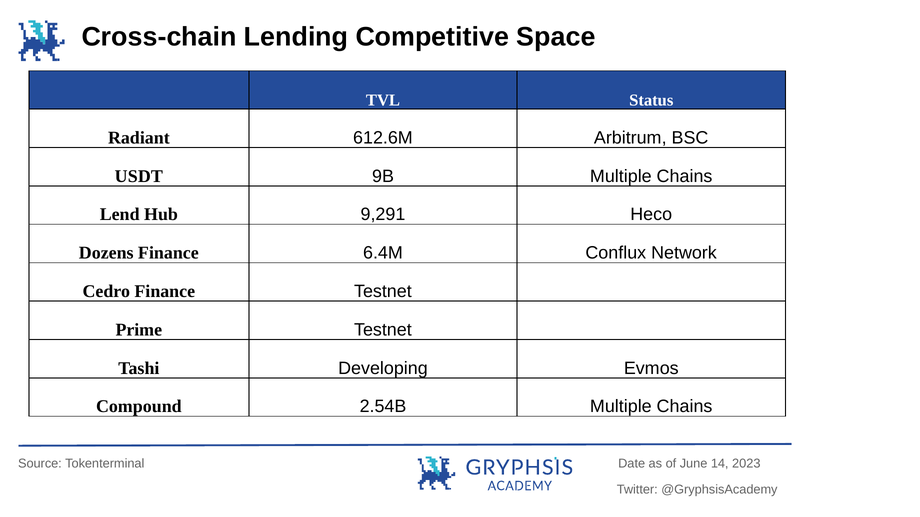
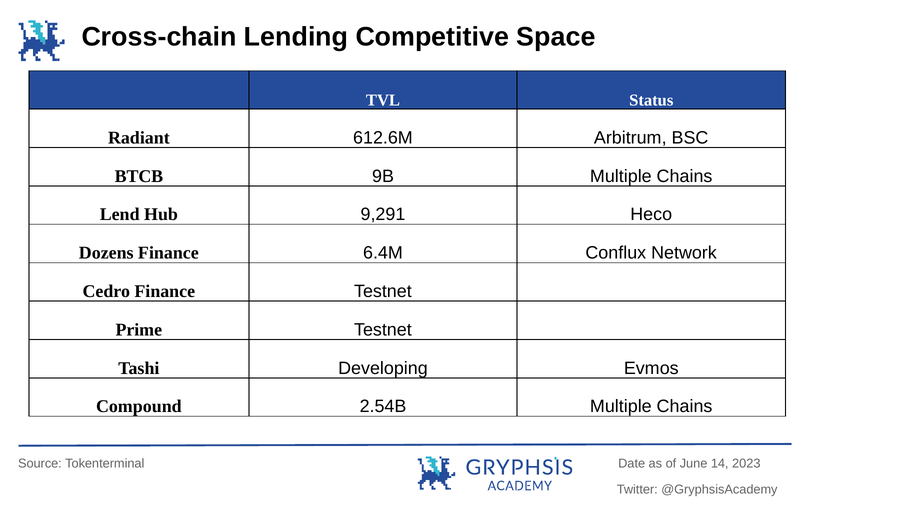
USDT: USDT -> BTCB
